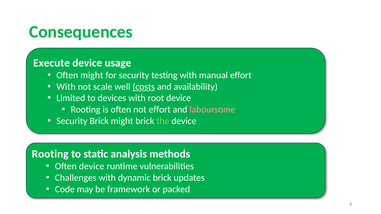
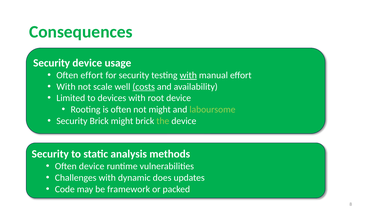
Execute at (52, 63): Execute -> Security
Often might: might -> effort
with at (188, 75) underline: none -> present
not effort: effort -> might
laboursome colour: pink -> light green
Rooting at (50, 154): Rooting -> Security
dynamic brick: brick -> does
